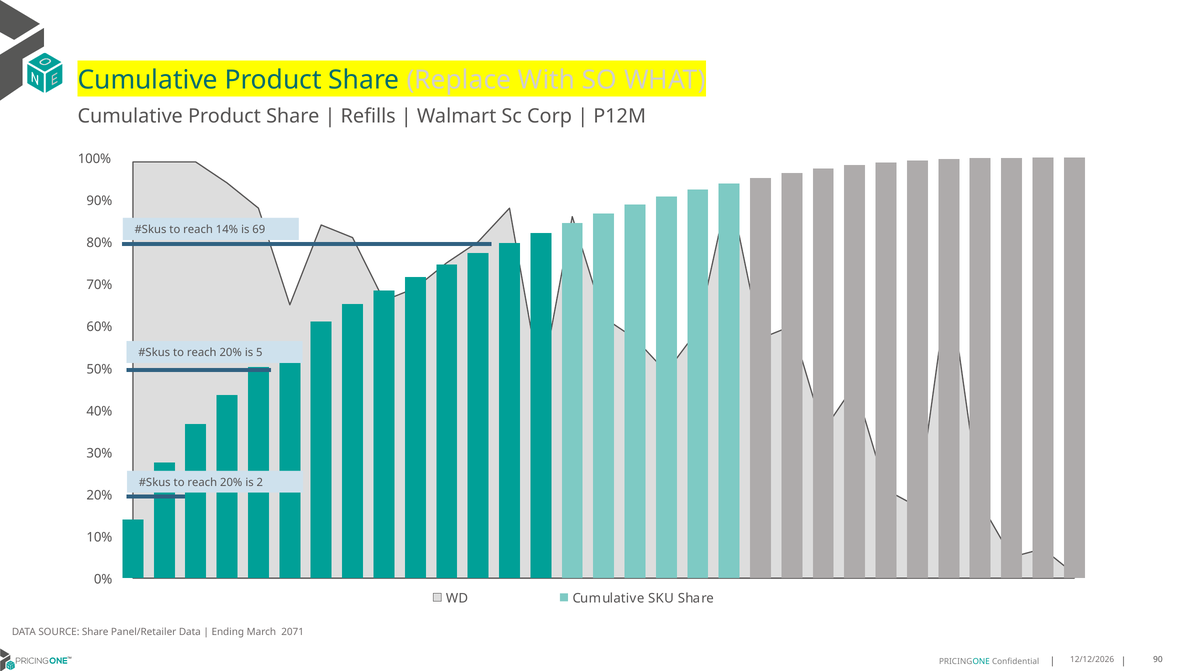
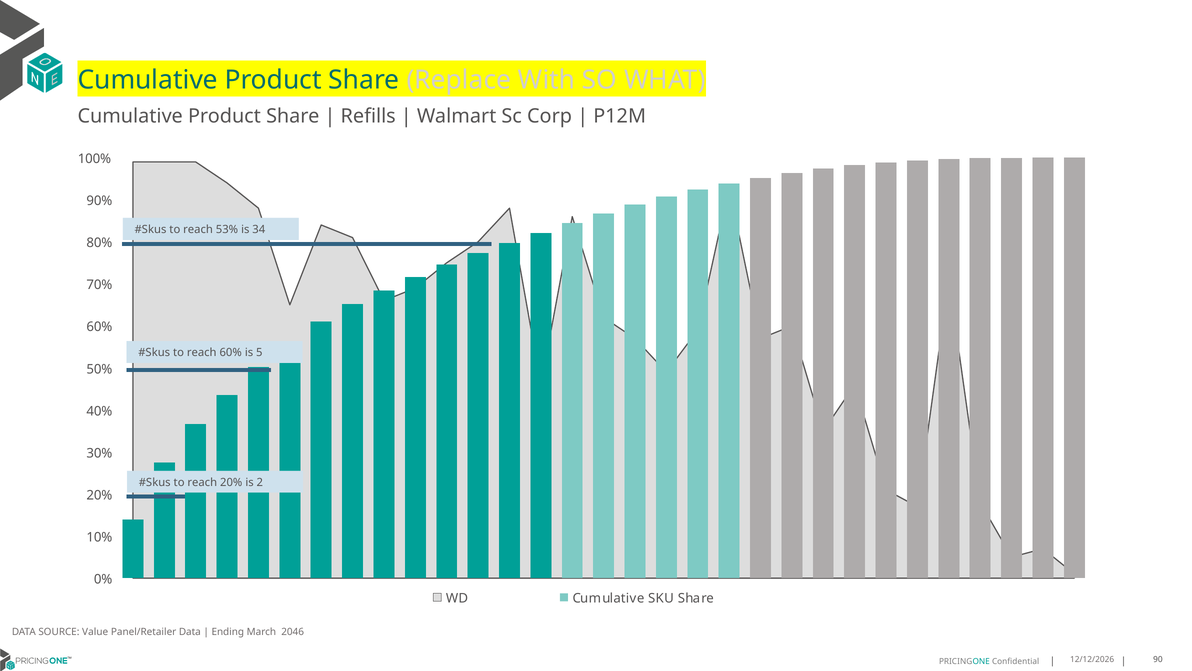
14%: 14% -> 53%
69: 69 -> 34
20% at (231, 353): 20% -> 60%
SOURCE Share: Share -> Value
2071: 2071 -> 2046
